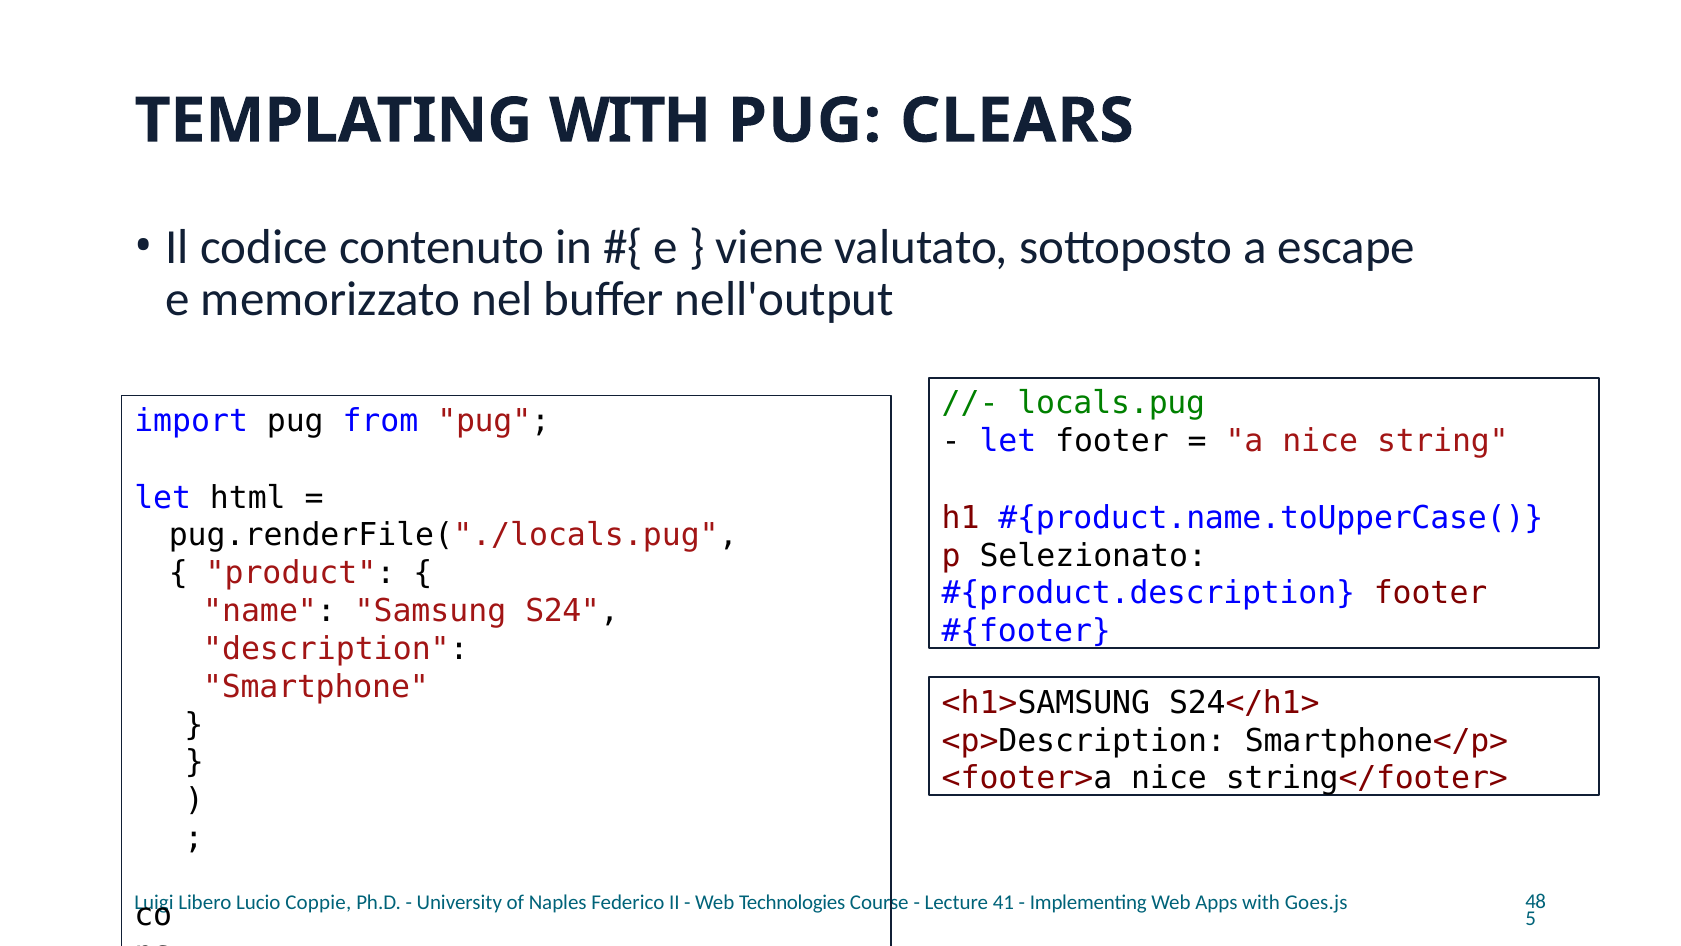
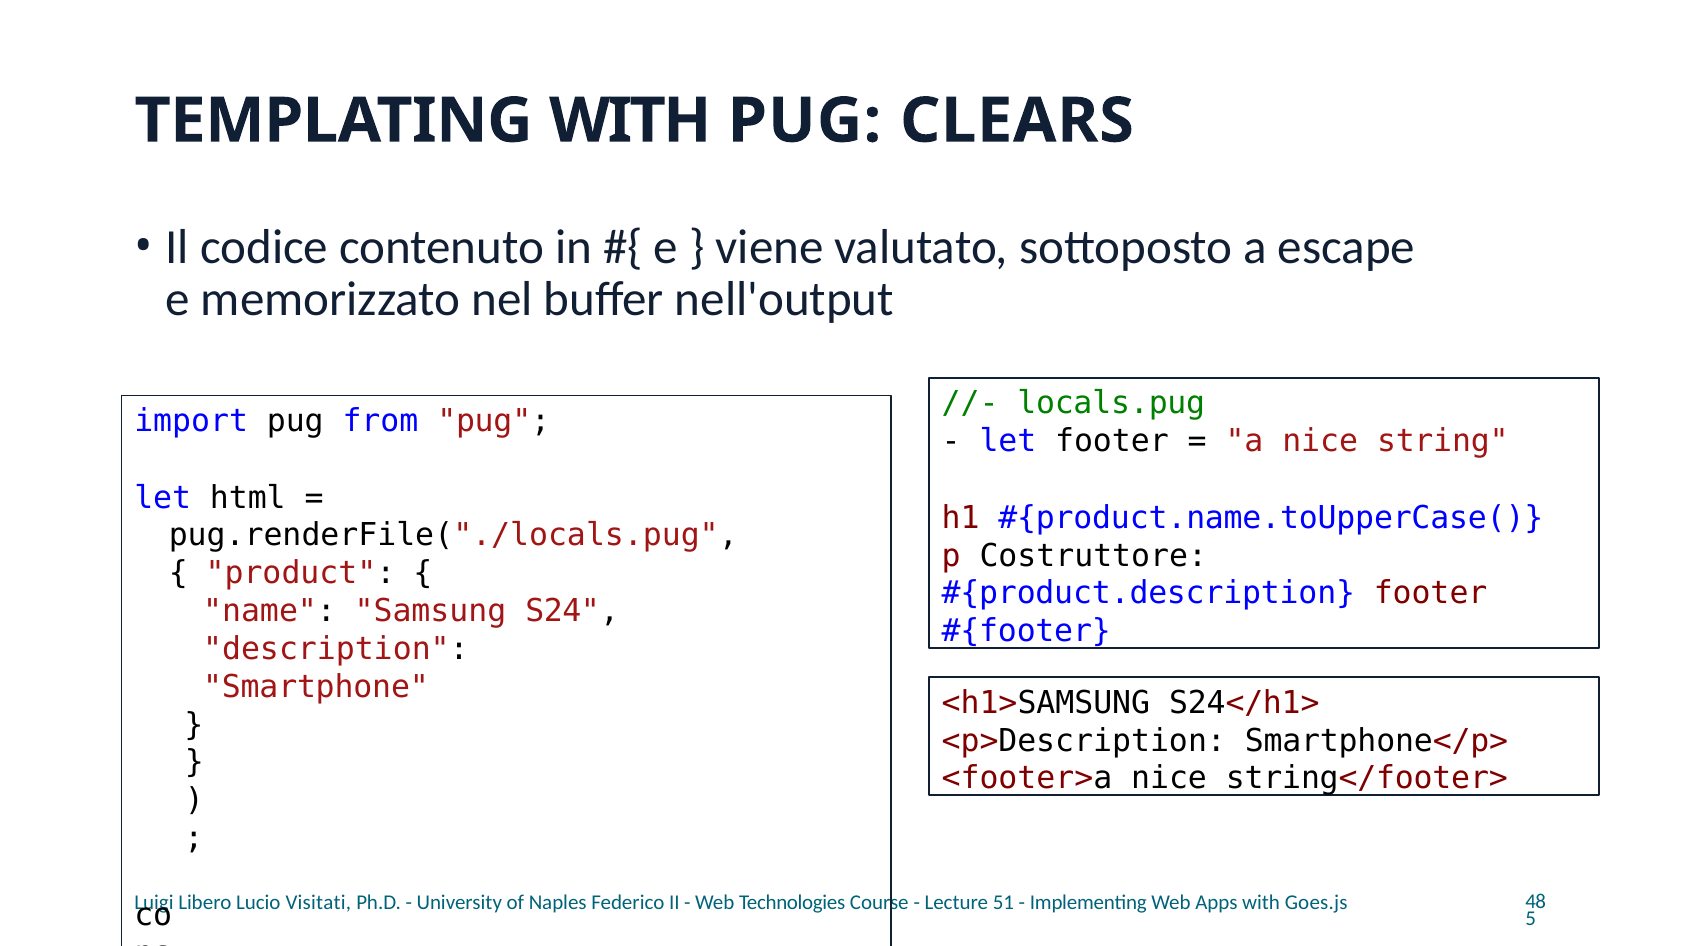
Selezionato: Selezionato -> Costruttore
Coppie: Coppie -> Visitati
41: 41 -> 51
